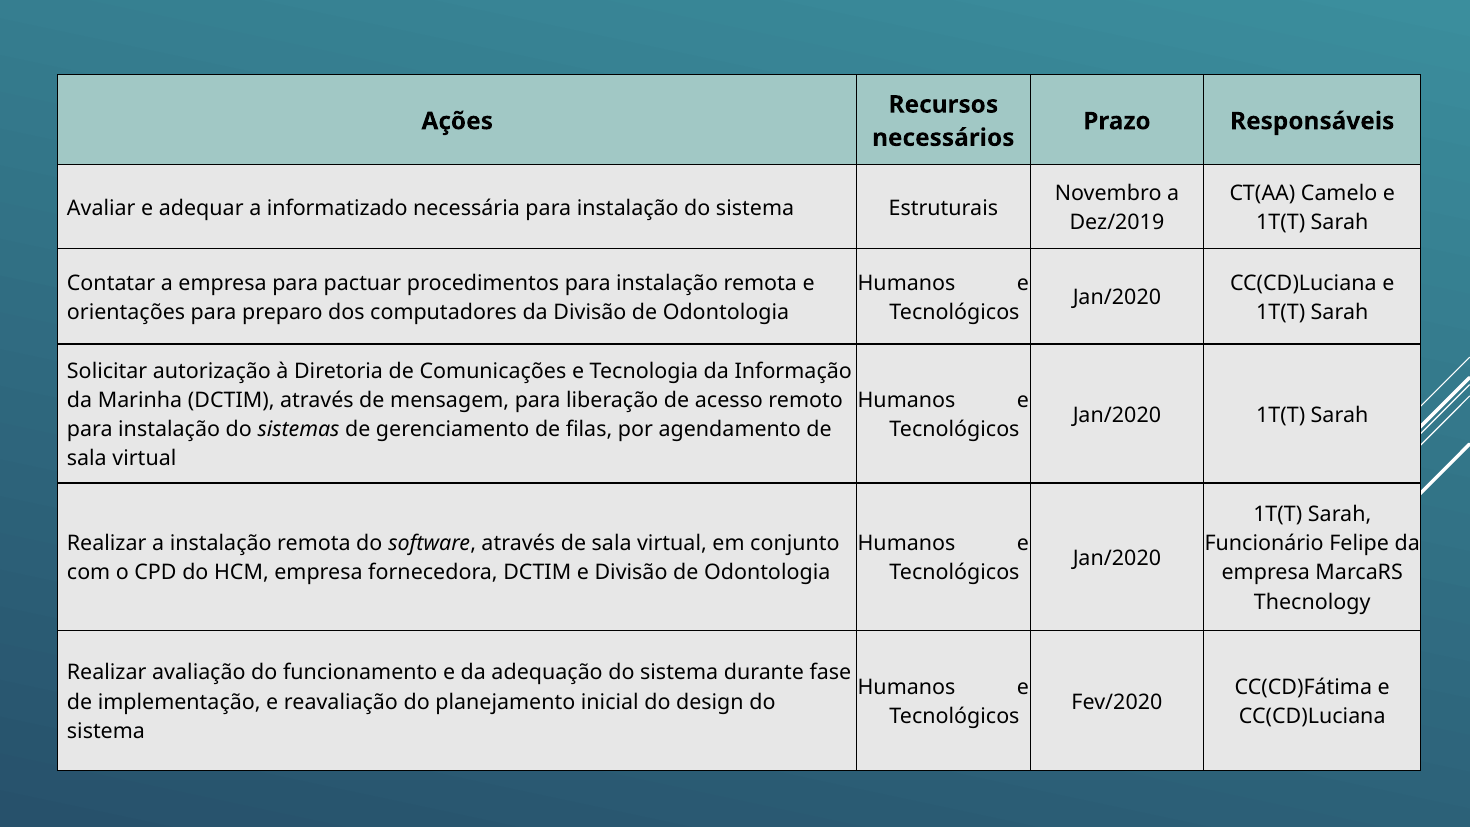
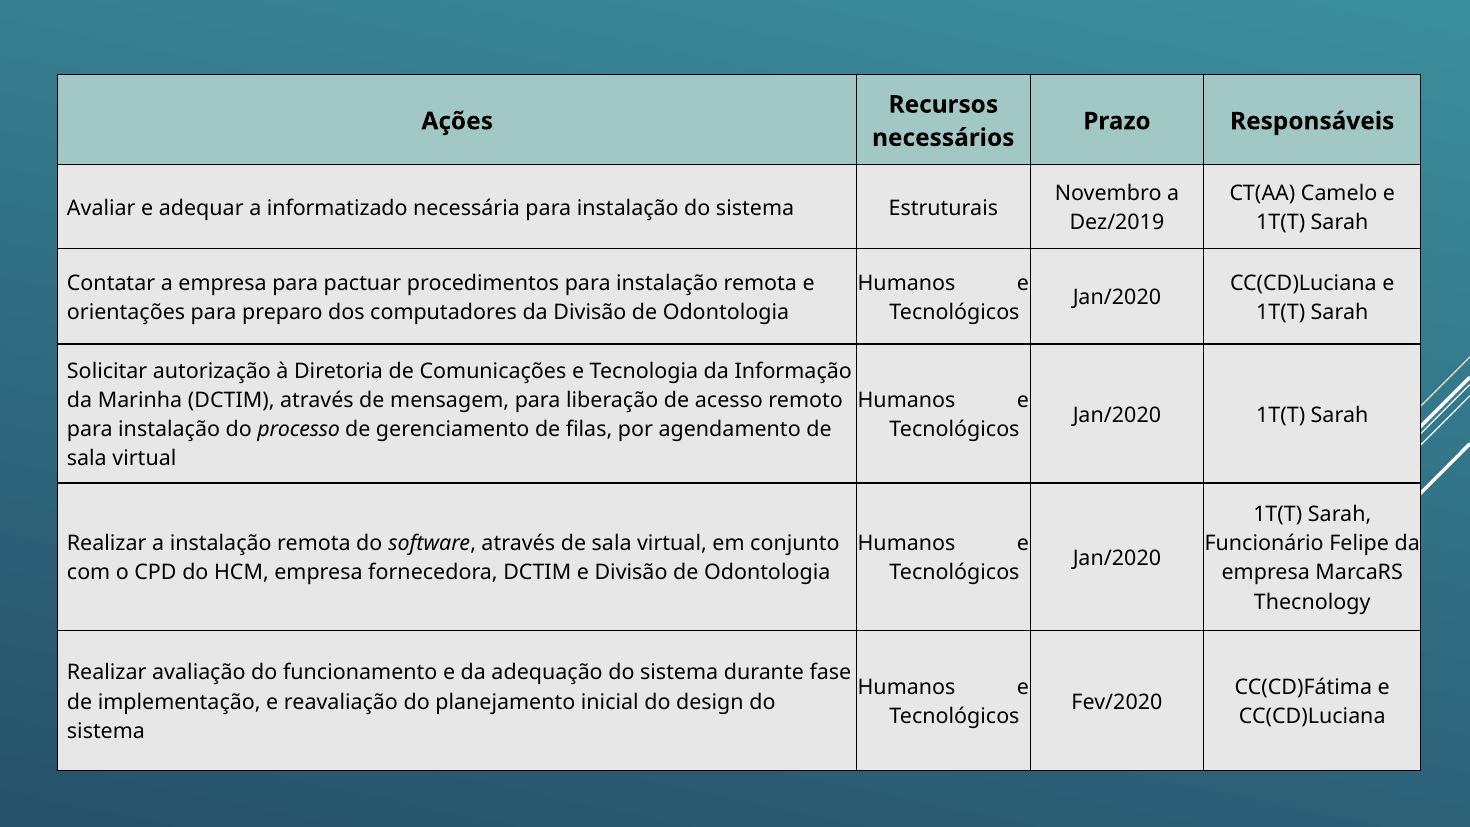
sistemas: sistemas -> processo
